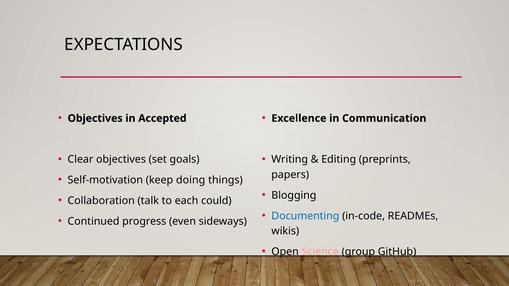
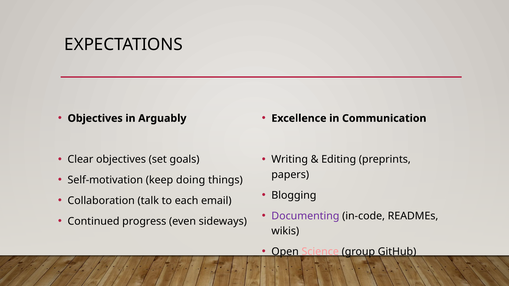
Accepted: Accepted -> Arguably
could: could -> email
Documenting colour: blue -> purple
